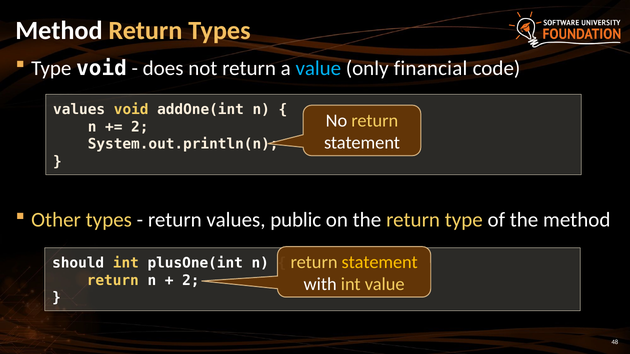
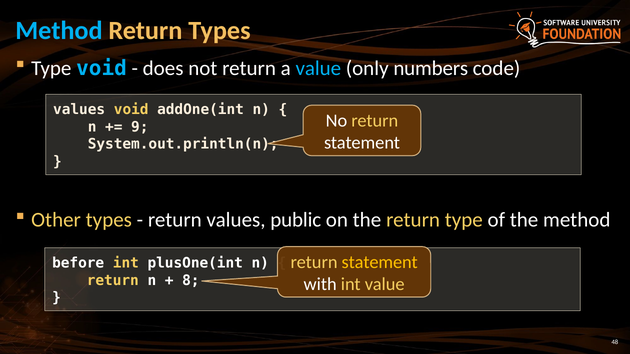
Method at (59, 31) colour: white -> light blue
void at (102, 68) colour: white -> light blue
financial: financial -> numbers
2 at (140, 127): 2 -> 9
should: should -> before
2 at (191, 281): 2 -> 8
